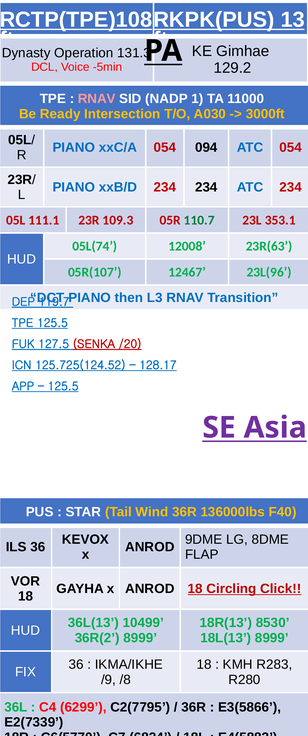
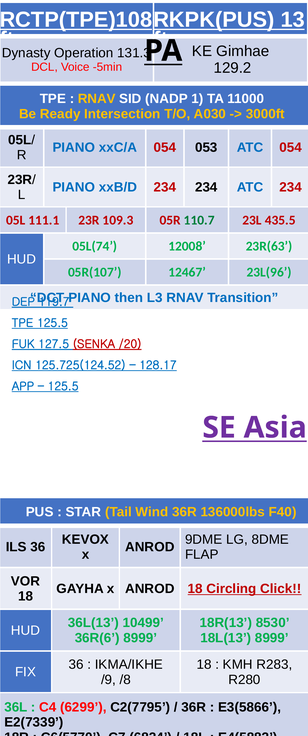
RNAV at (97, 99) colour: pink -> yellow
094: 094 -> 053
353.1: 353.1 -> 435.5
36R(2: 36R(2 -> 36R(6
